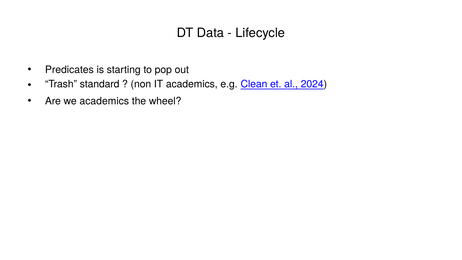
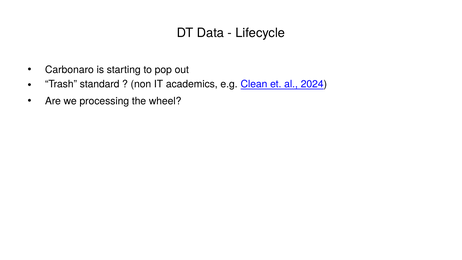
Predicates: Predicates -> Carbonaro
we academics: academics -> processing
